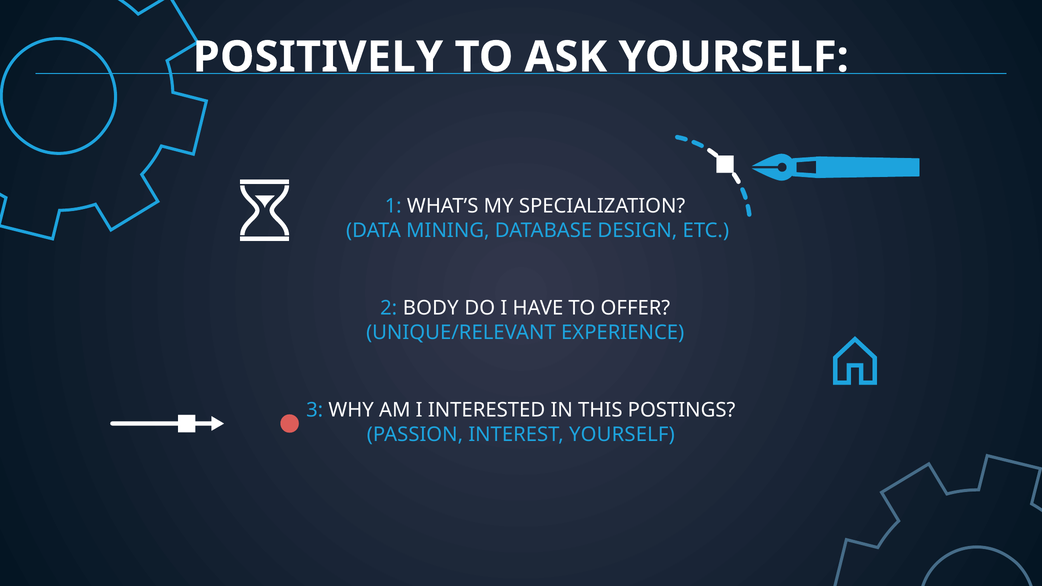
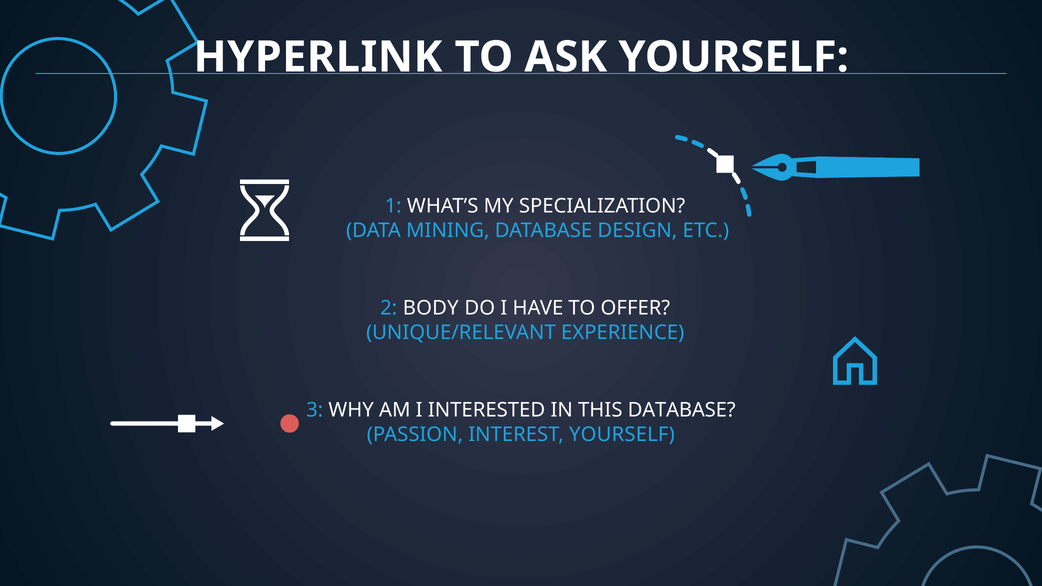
POSITIVELY: POSITIVELY -> HYPERLINK
THIS POSTINGS: POSTINGS -> DATABASE
